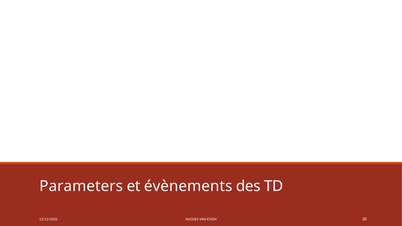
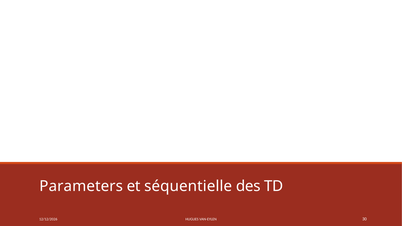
évènements: évènements -> séquentielle
